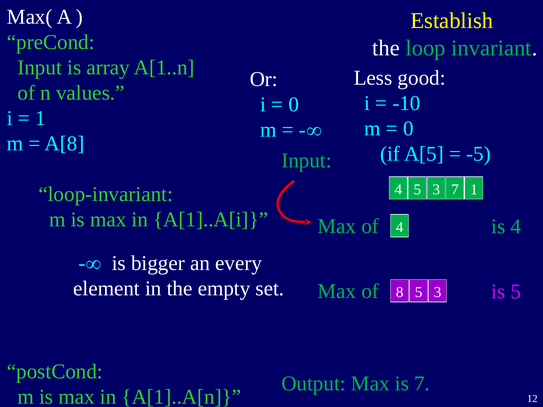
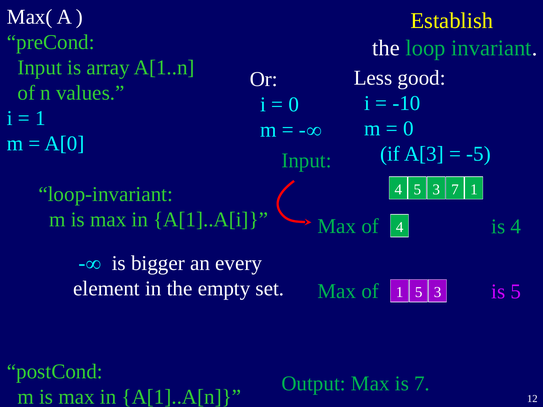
A[8: A[8 -> A[0
A[5: A[5 -> A[3
of 8: 8 -> 1
